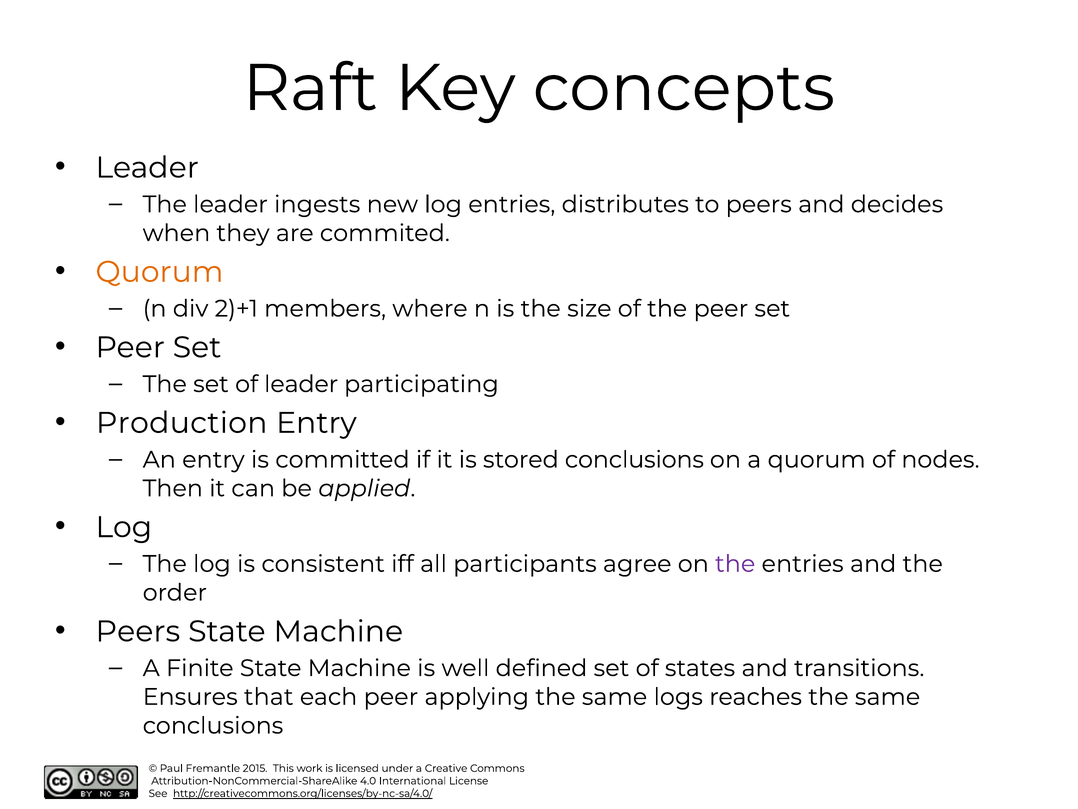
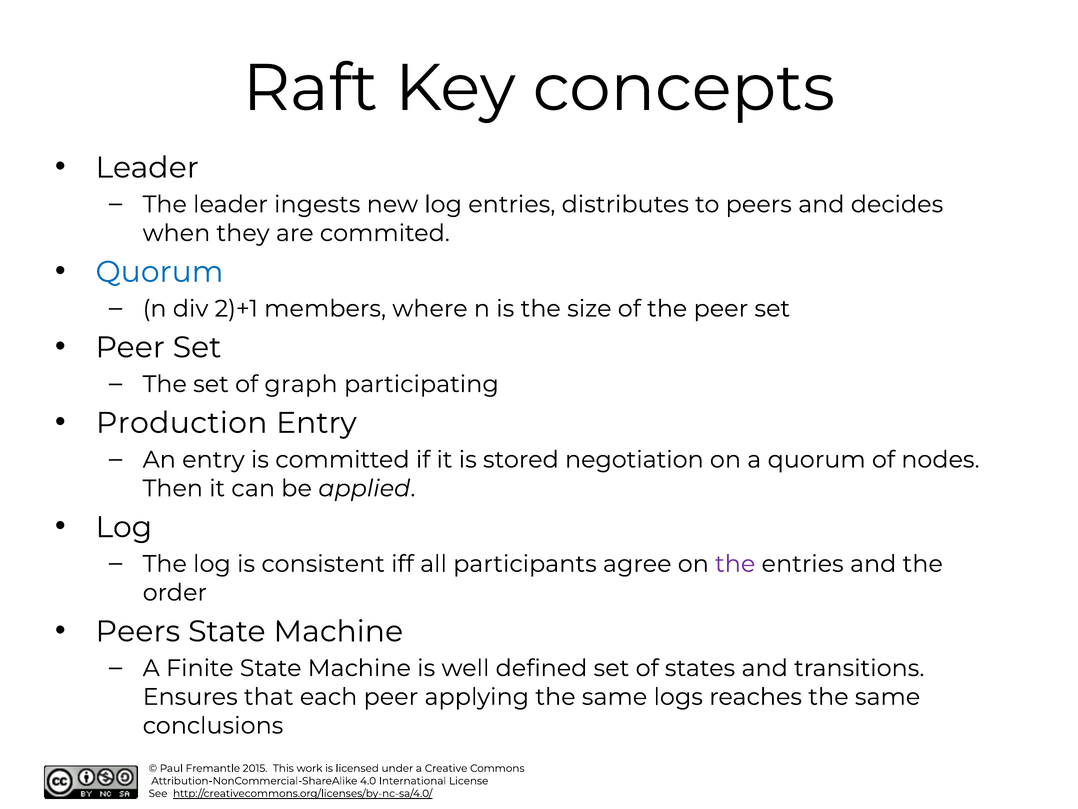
Quorum at (160, 272) colour: orange -> blue
of leader: leader -> graph
stored conclusions: conclusions -> negotiation
